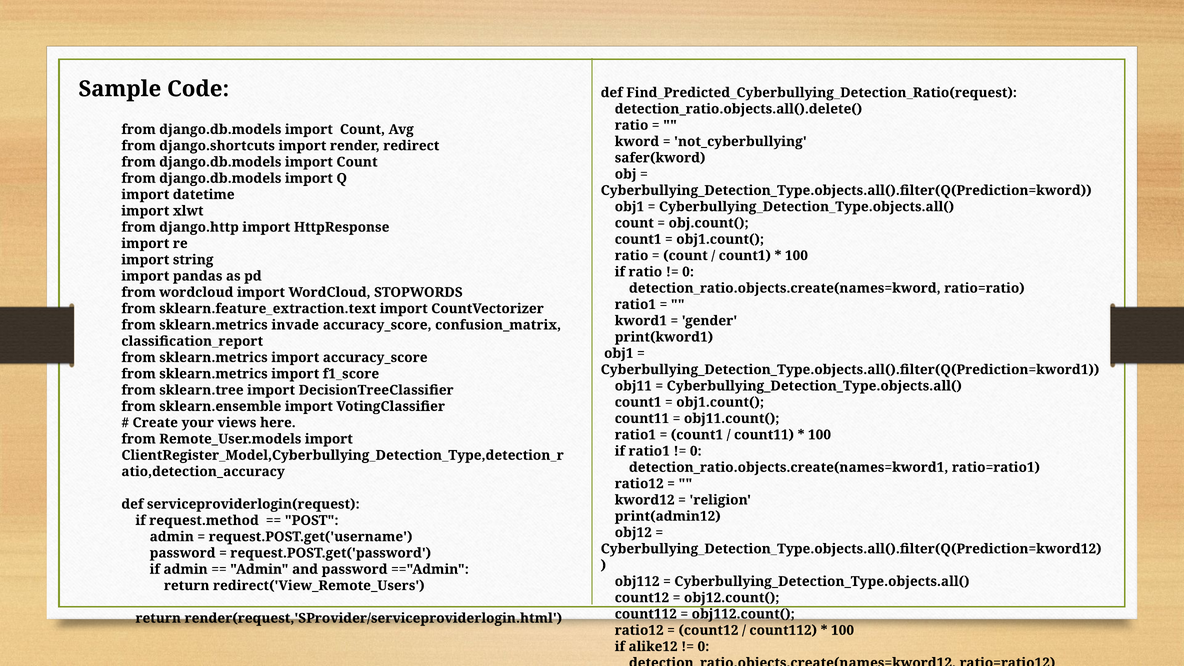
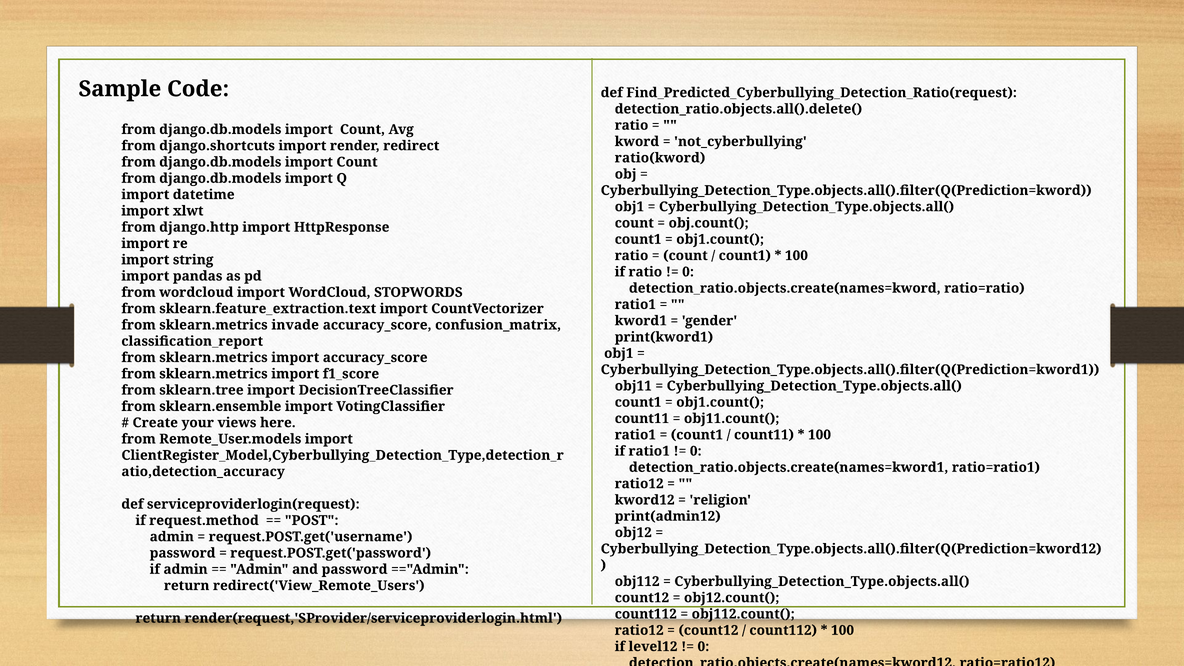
safer(kword: safer(kword -> ratio(kword
alike12: alike12 -> level12
